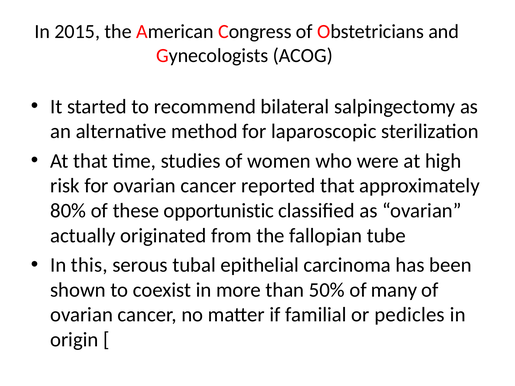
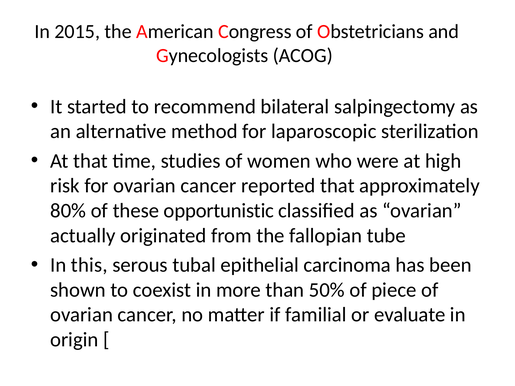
many: many -> piece
pedicles: pedicles -> evaluate
